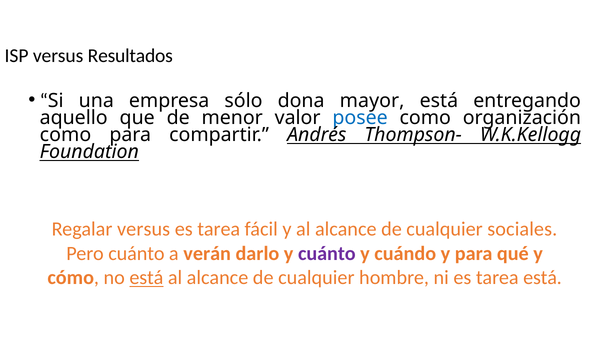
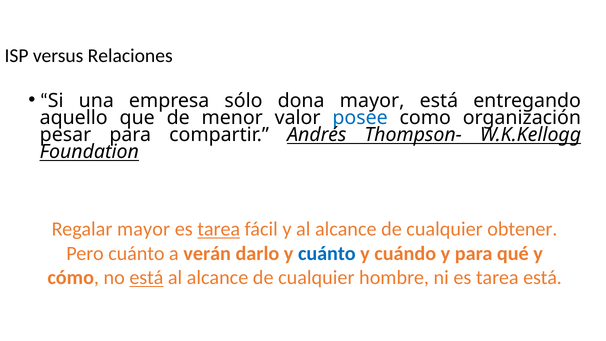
Resultados: Resultados -> Relaciones
como at (66, 135): como -> pesar
Regalar versus: versus -> mayor
tarea at (219, 229) underline: none -> present
sociales: sociales -> obtener
cuánto at (327, 253) colour: purple -> blue
